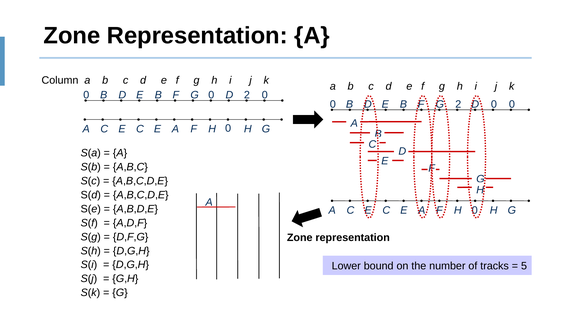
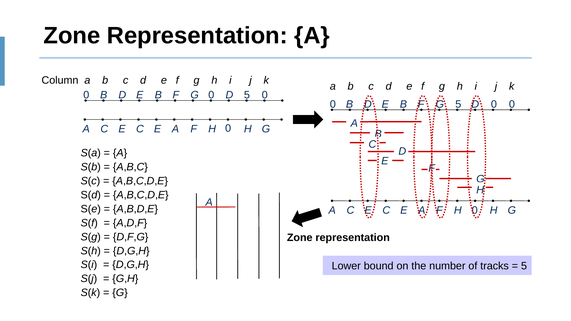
D 2: 2 -> 5
F 2: 2 -> 5
